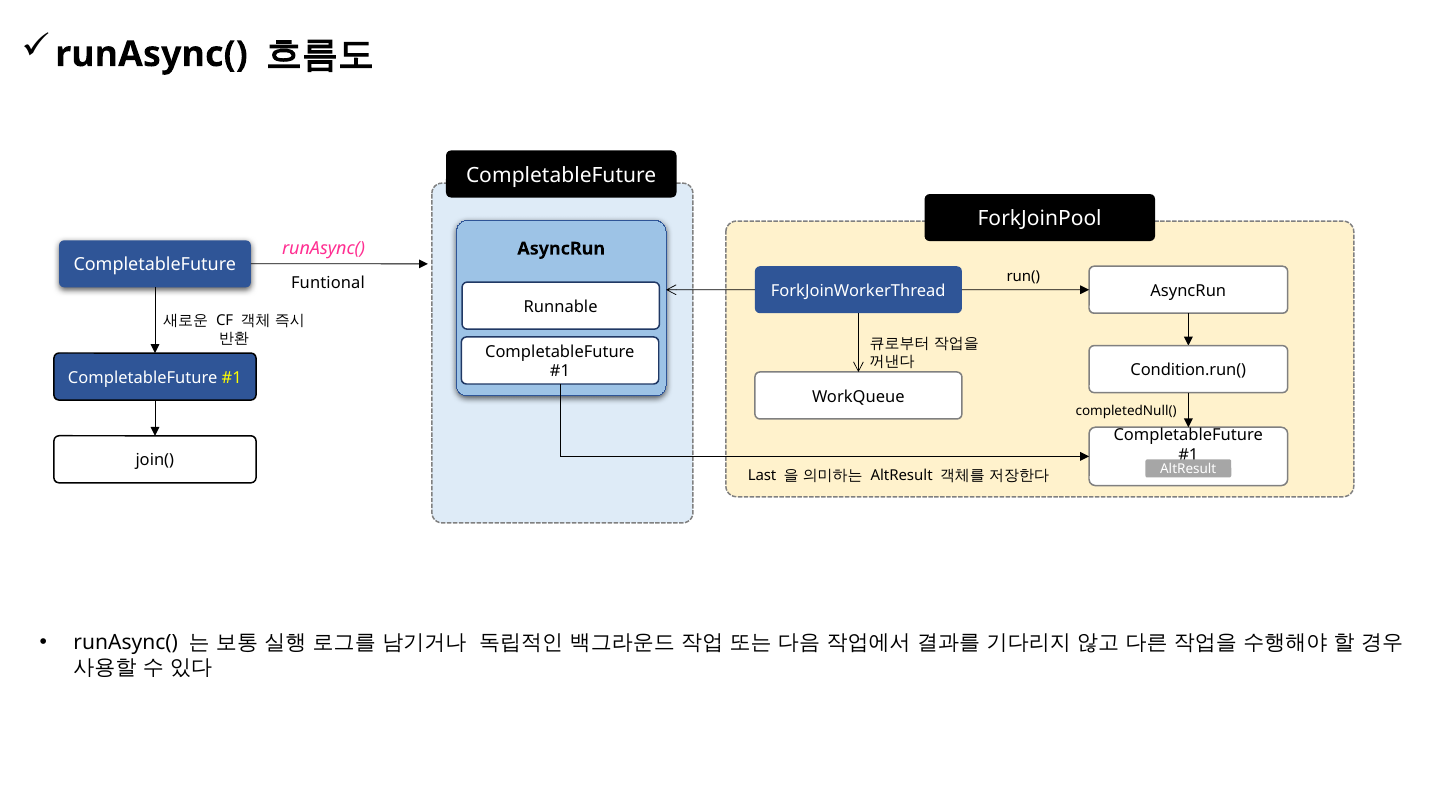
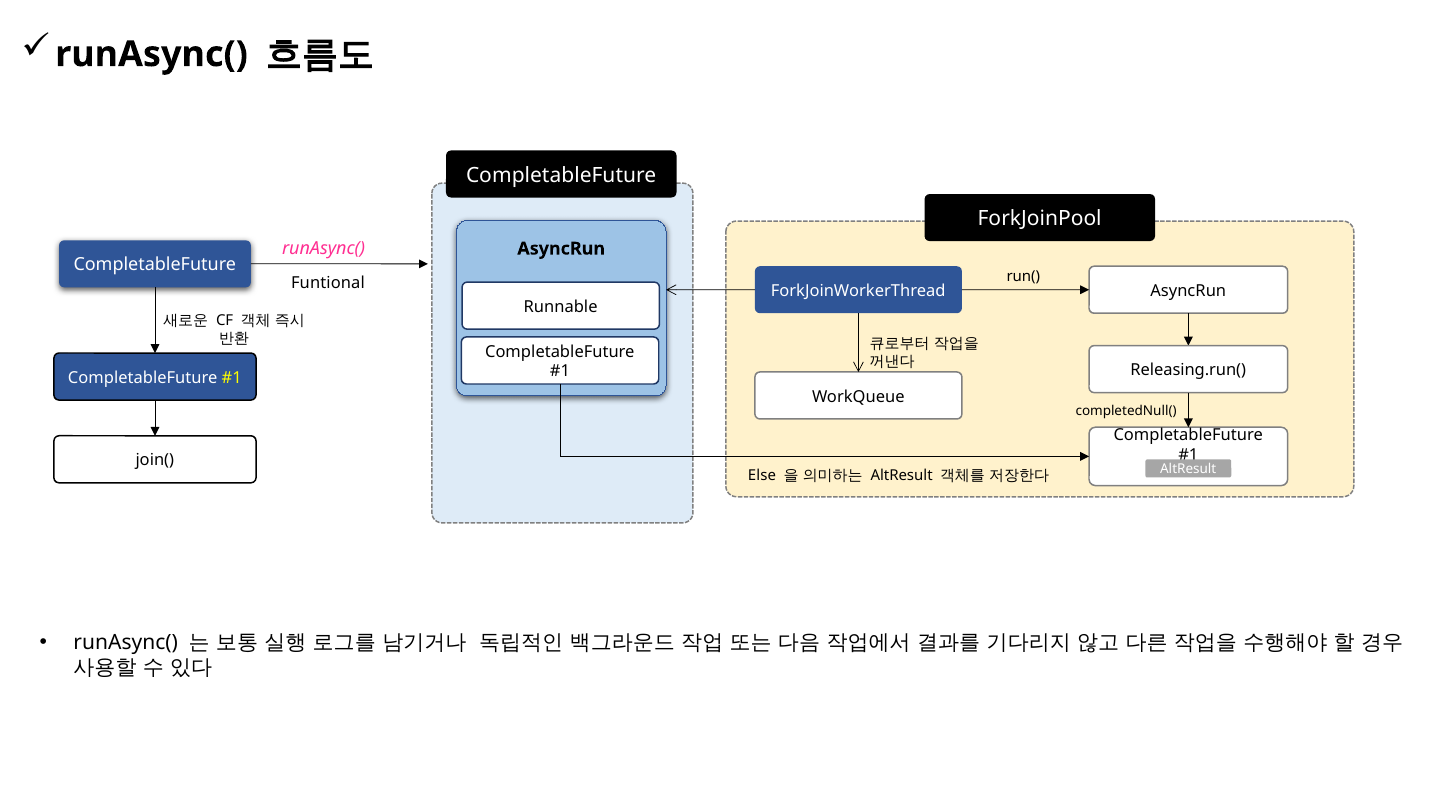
Condition.run(: Condition.run( -> Releasing.run(
Last: Last -> Else
